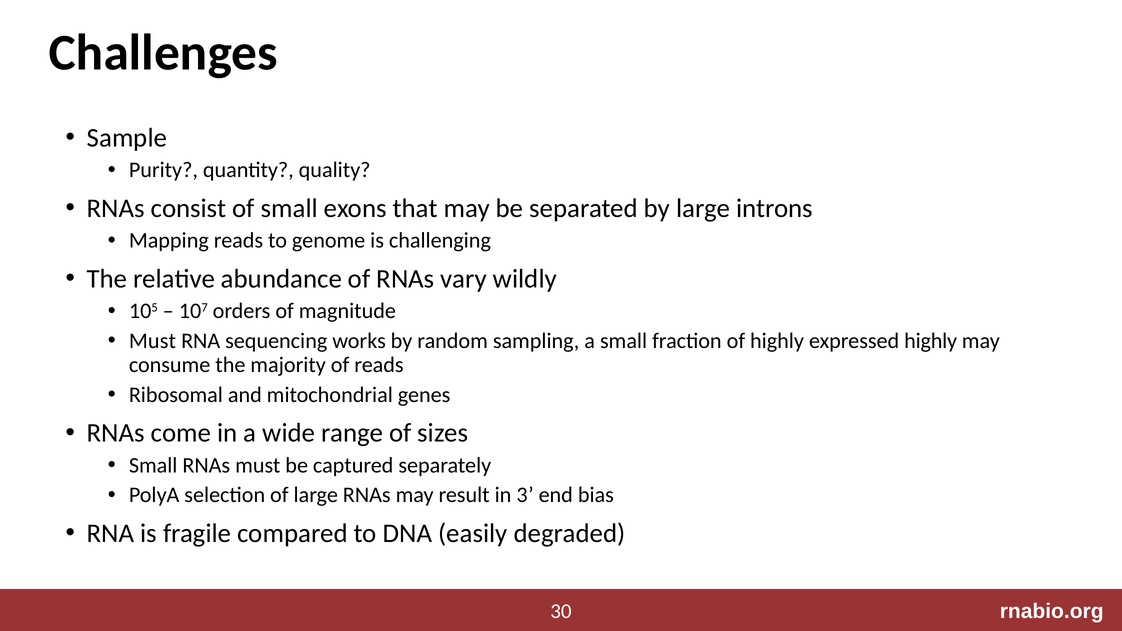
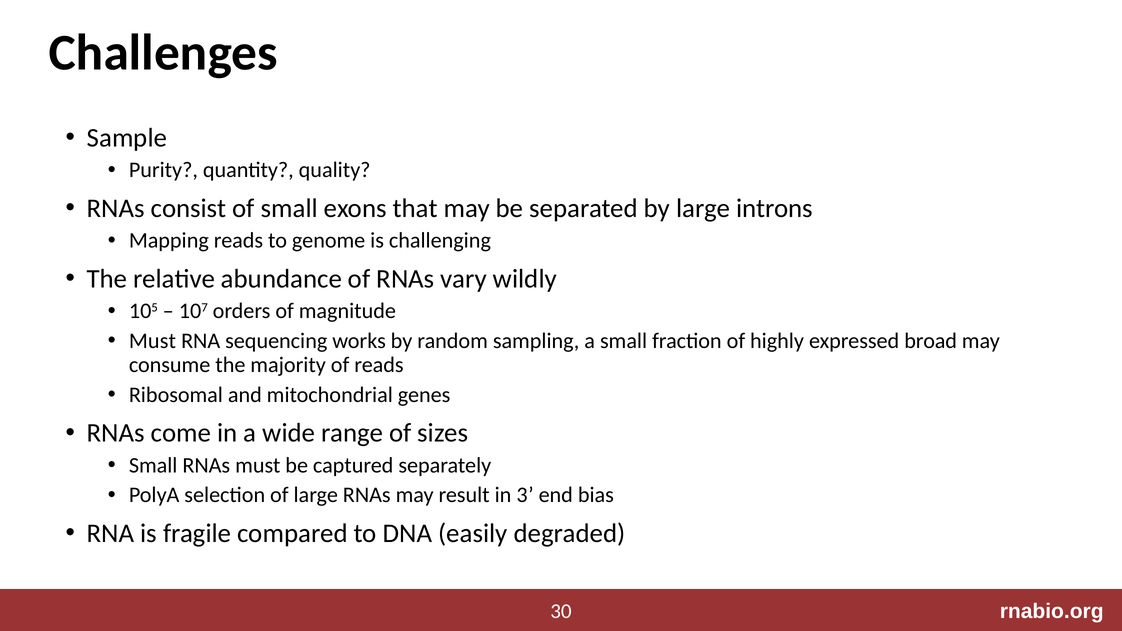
expressed highly: highly -> broad
